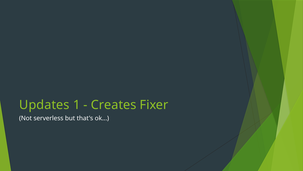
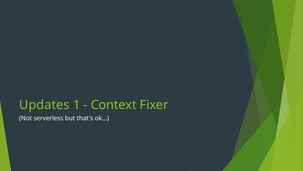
Creates: Creates -> Context
